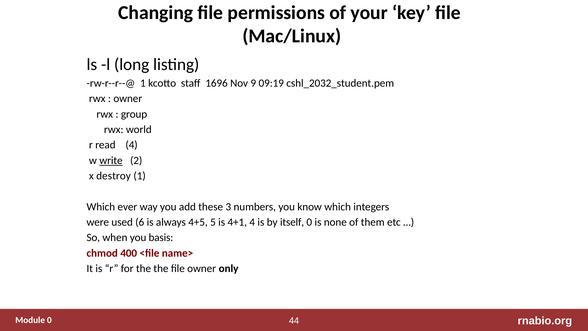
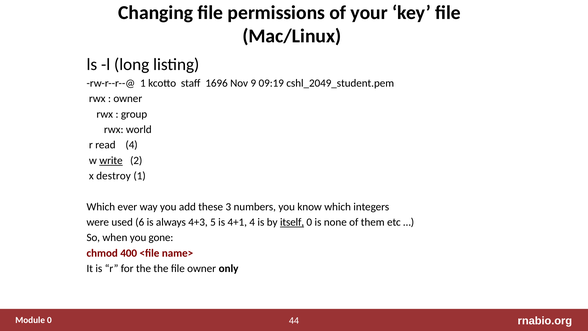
cshl_2032_student.pem: cshl_2032_student.pem -> cshl_2049_student.pem
4+5: 4+5 -> 4+3
itself underline: none -> present
basis: basis -> gone
